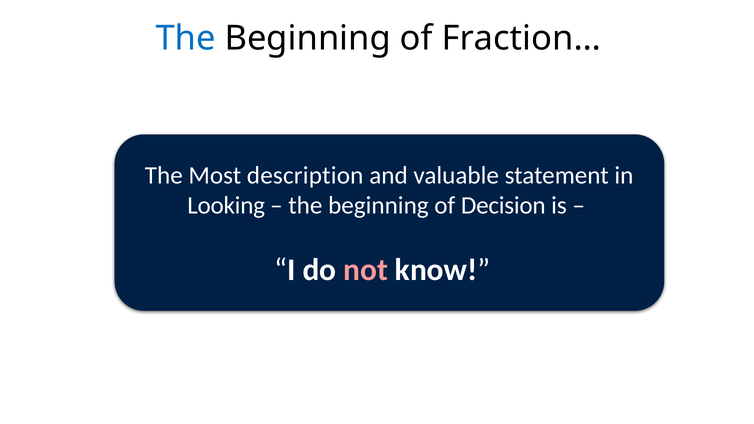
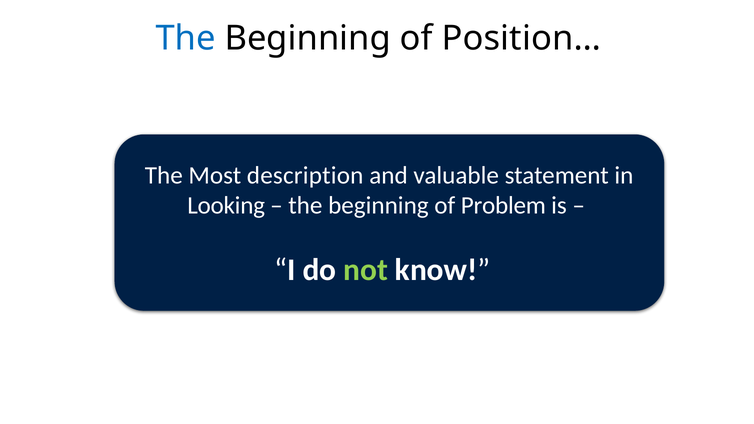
Fraction…: Fraction… -> Position…
Decision: Decision -> Problem
not colour: pink -> light green
